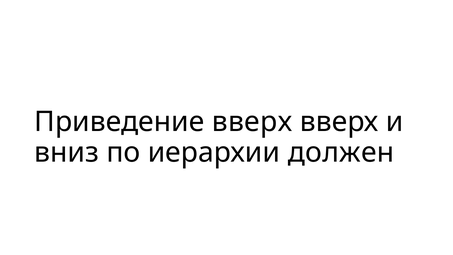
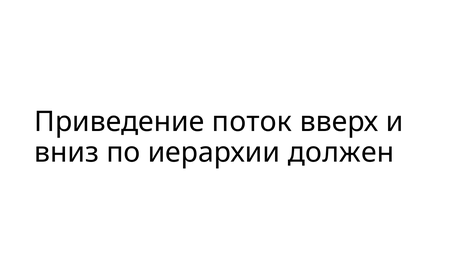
Приведение вверх: вверх -> поток
